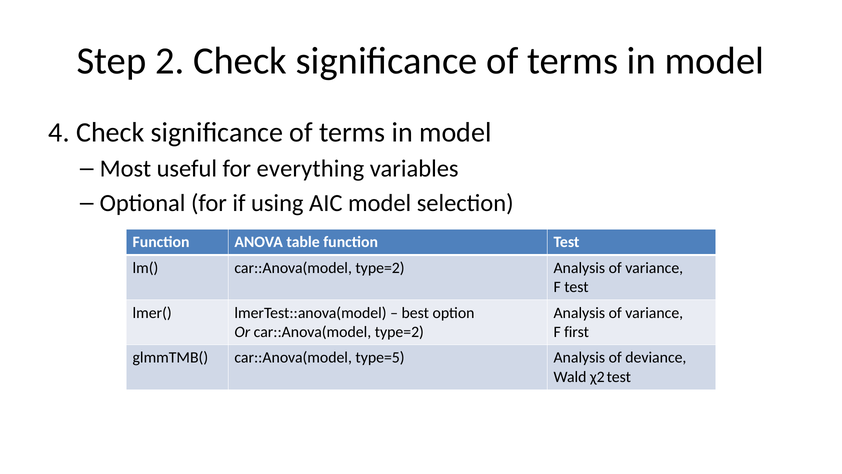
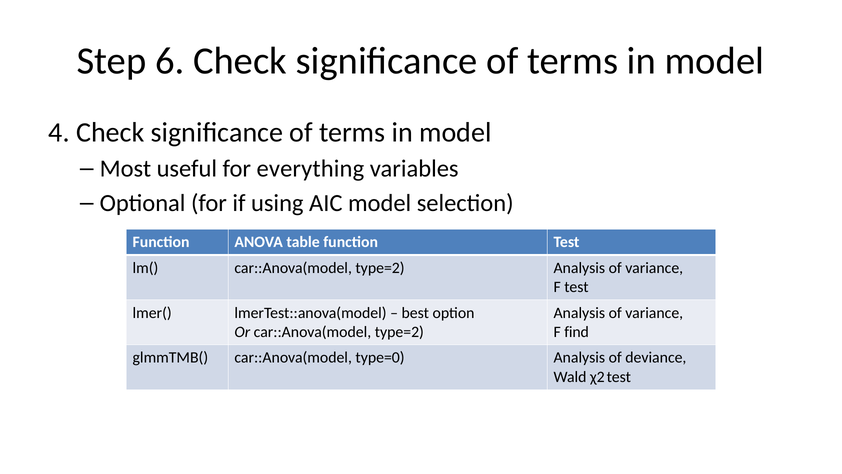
2: 2 -> 6
first: first -> find
type=5: type=5 -> type=0
